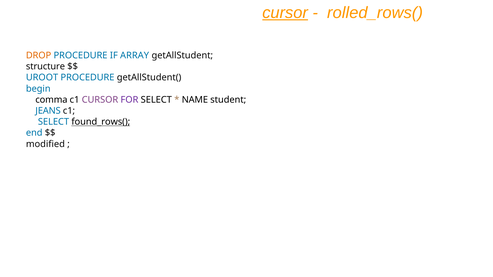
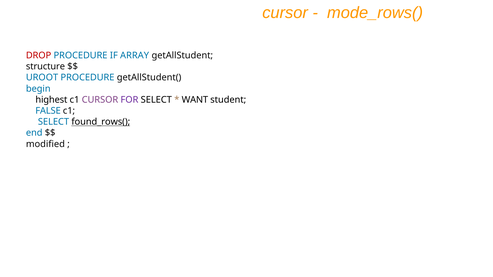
cursor at (285, 13) underline: present -> none
rolled_rows(: rolled_rows( -> mode_rows(
DROP colour: orange -> red
comma: comma -> highest
NAME: NAME -> WANT
JEANS: JEANS -> FALSE
